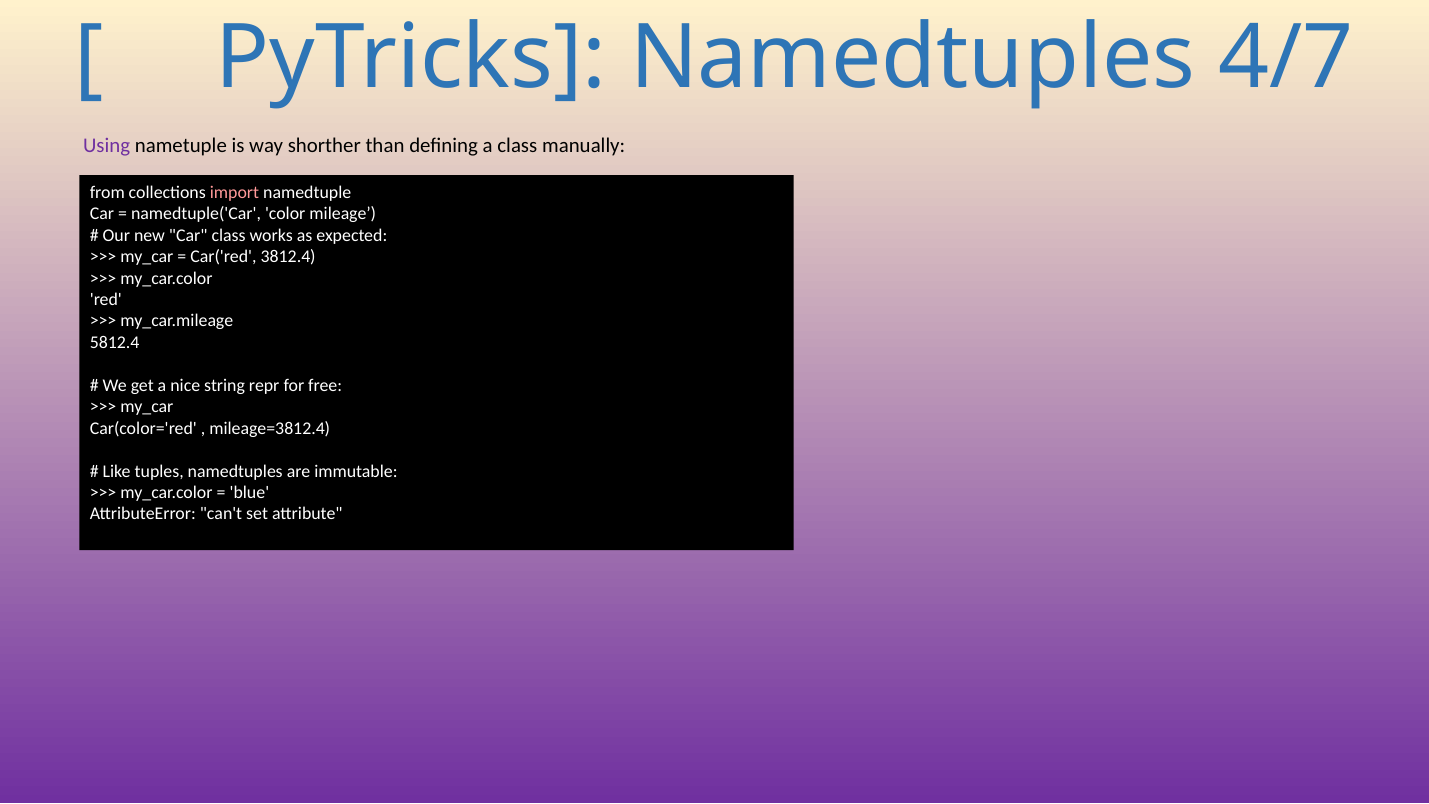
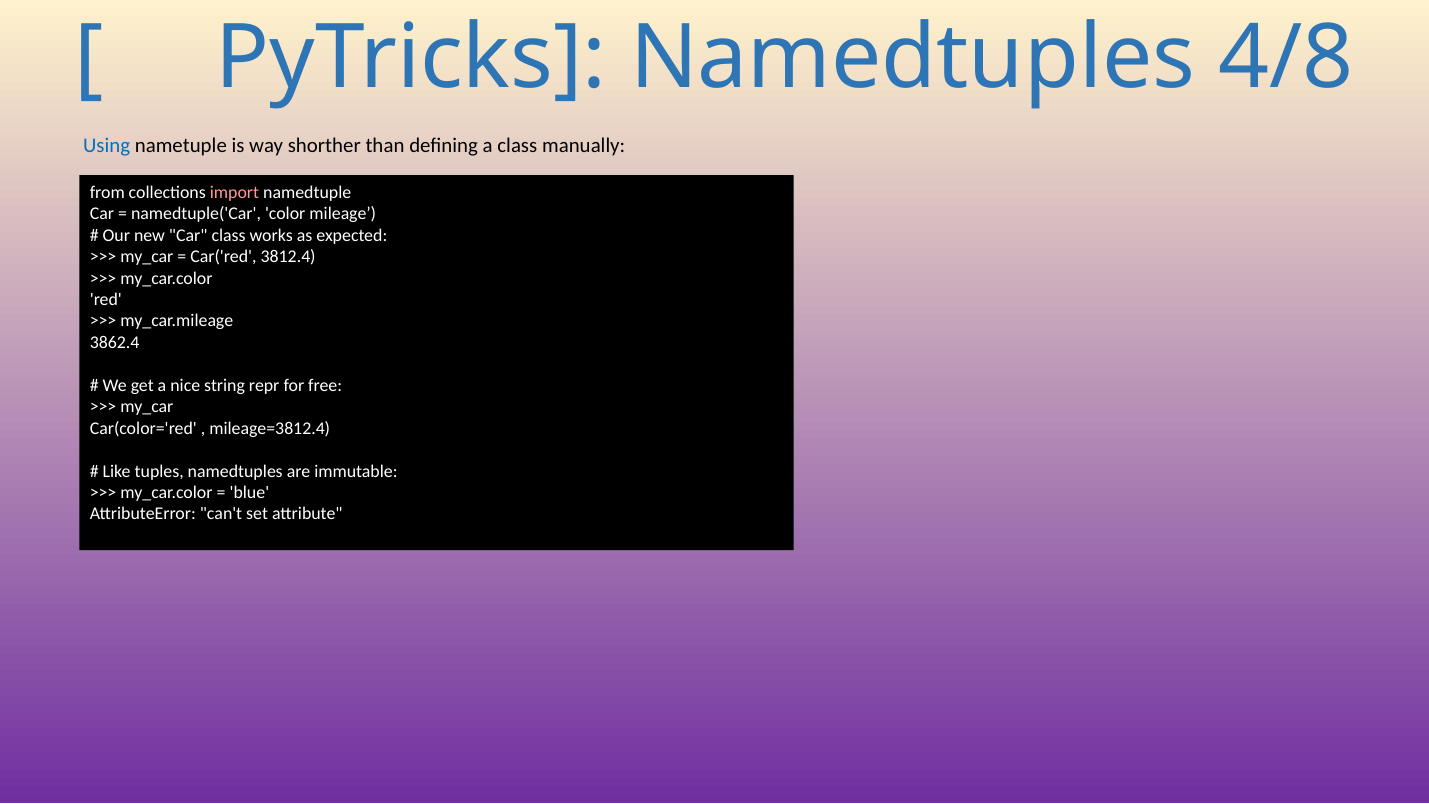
4/7: 4/7 -> 4/8
Using colour: purple -> blue
5812.4: 5812.4 -> 3862.4
